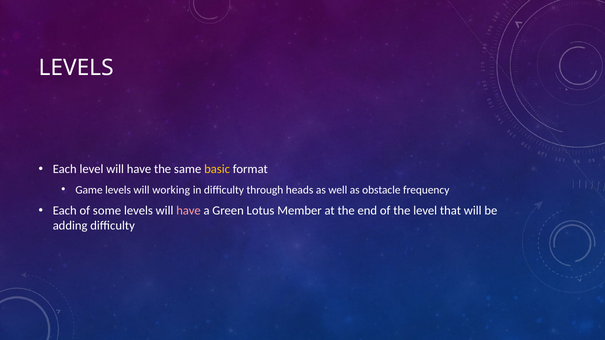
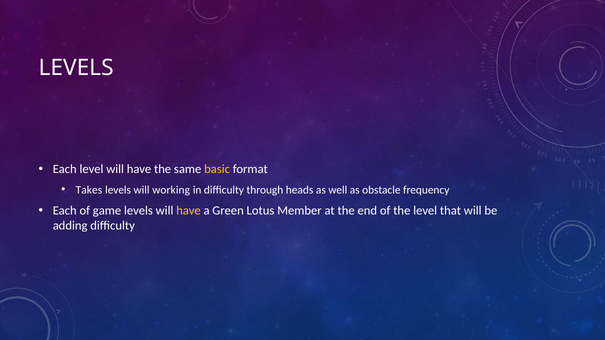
Game: Game -> Takes
some: some -> game
have at (189, 211) colour: pink -> yellow
